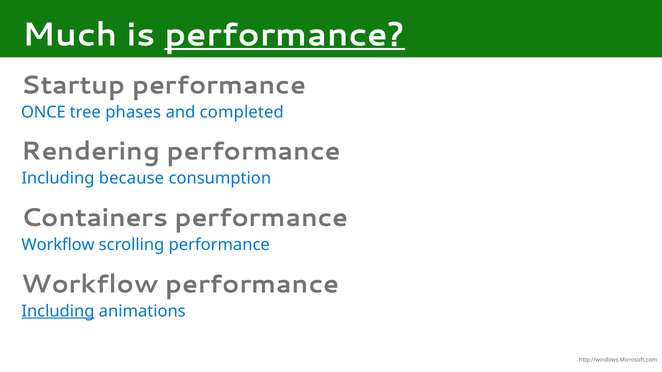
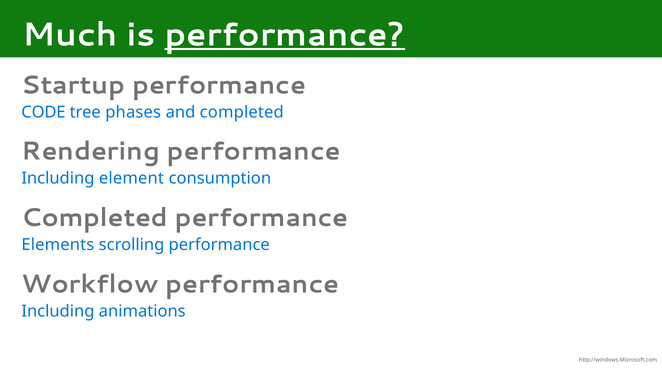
ONCE: ONCE -> CODE
because: because -> element
Containers at (95, 218): Containers -> Completed
Workflow at (58, 245): Workflow -> Elements
Including at (58, 311) underline: present -> none
